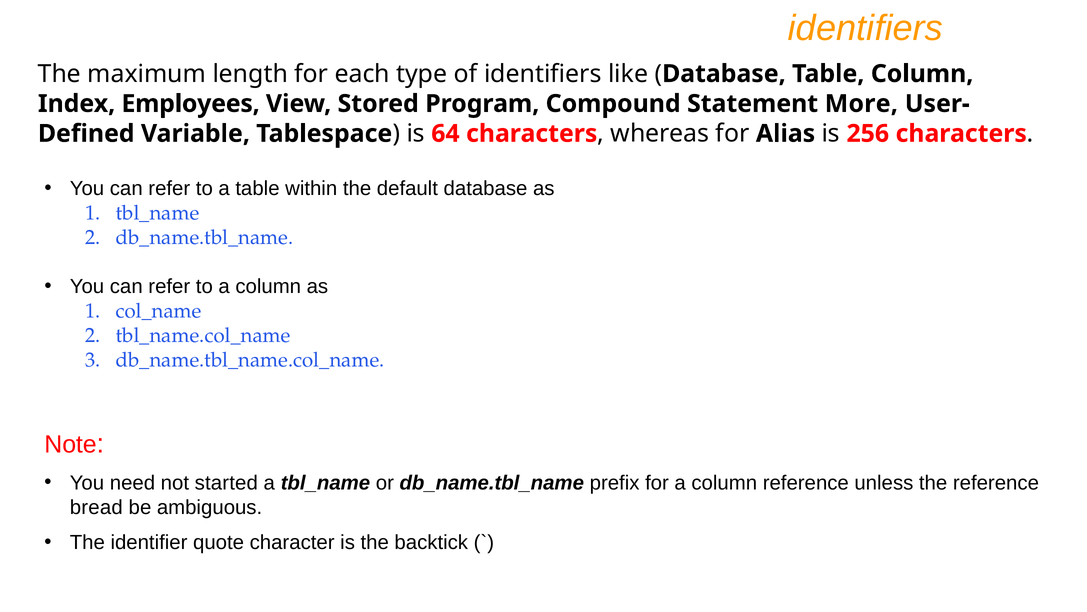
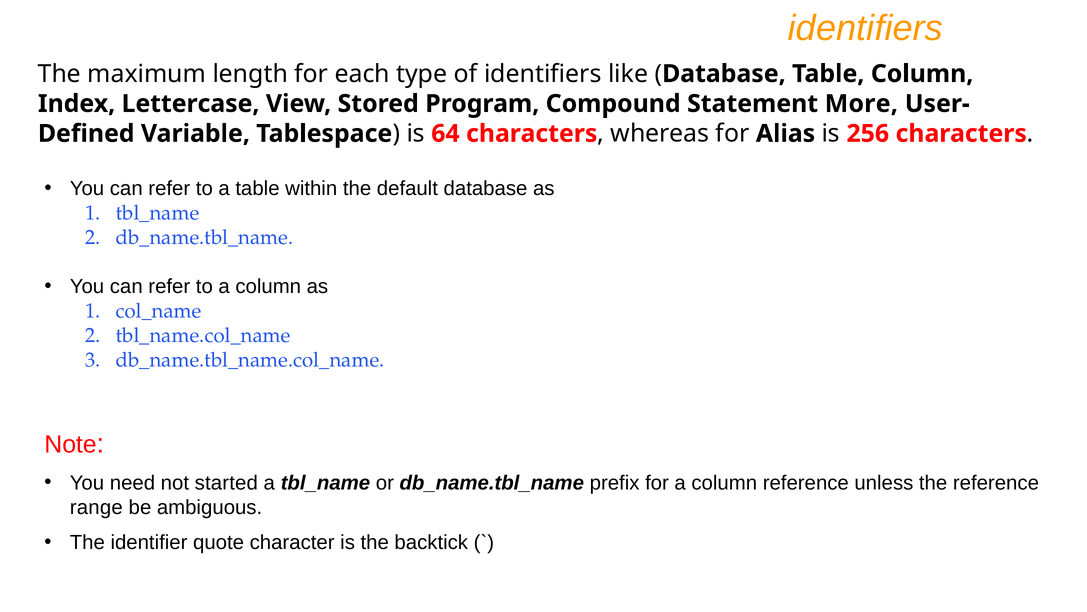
Employees: Employees -> Lettercase
bread: bread -> range
